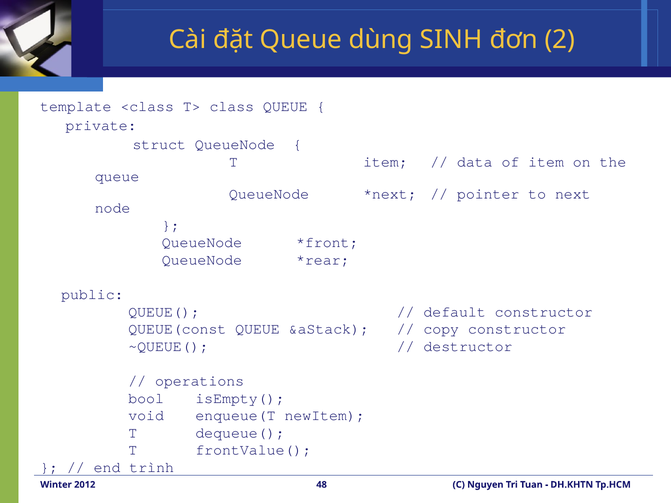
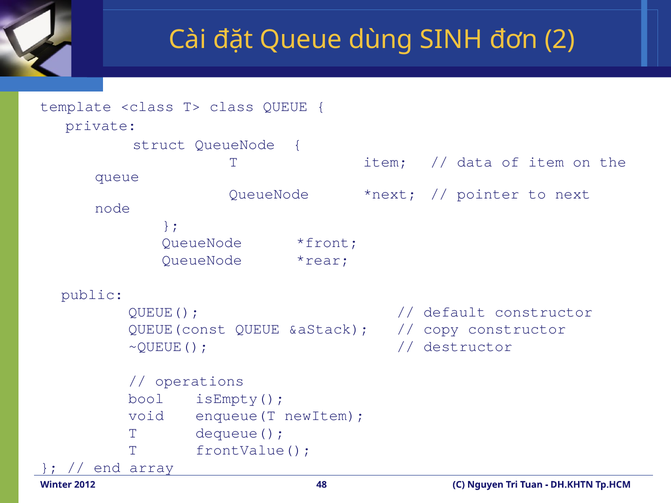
trình: trình -> array
